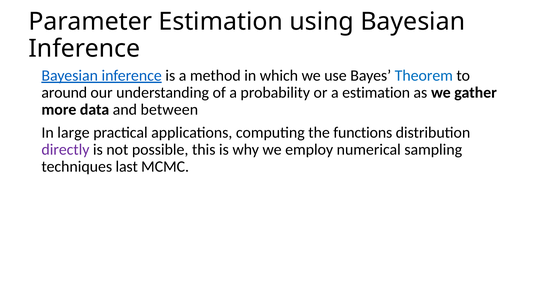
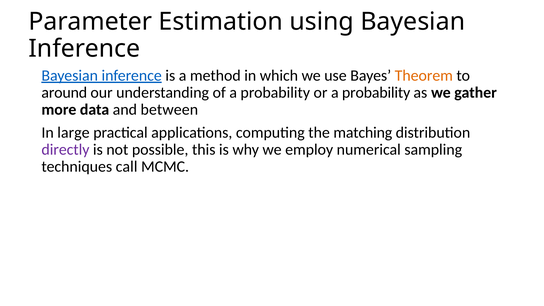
Theorem colour: blue -> orange
or a estimation: estimation -> probability
functions: functions -> matching
last: last -> call
